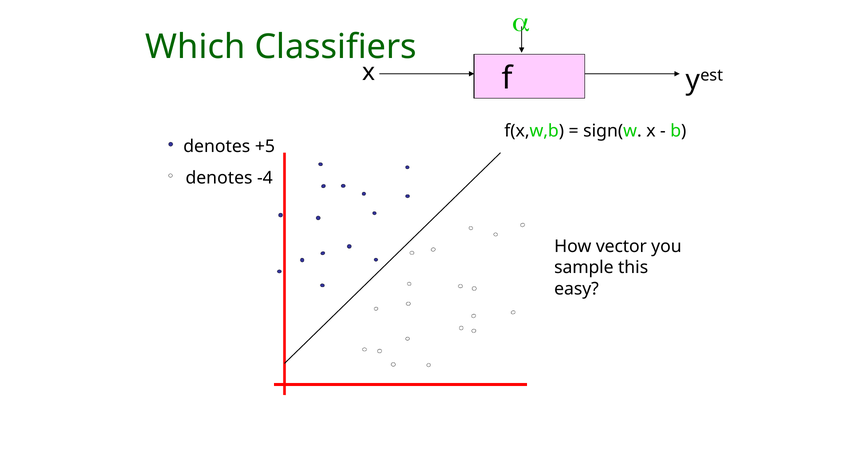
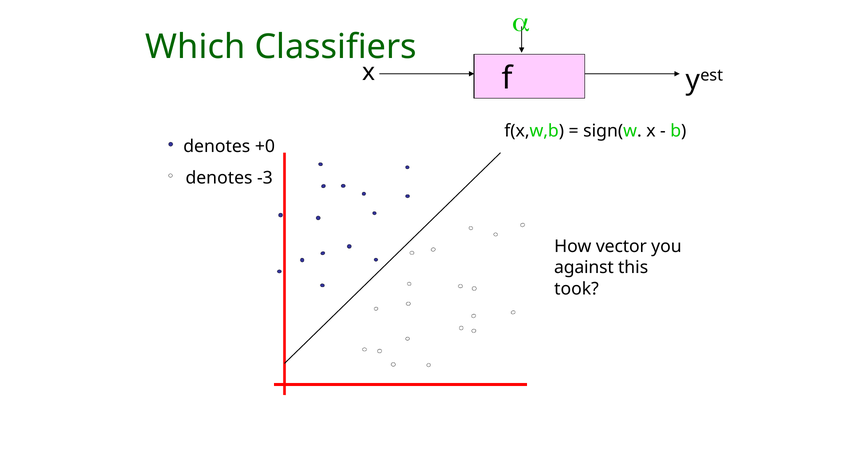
+5: +5 -> +0
-4: -4 -> -3
sample: sample -> against
easy: easy -> took
